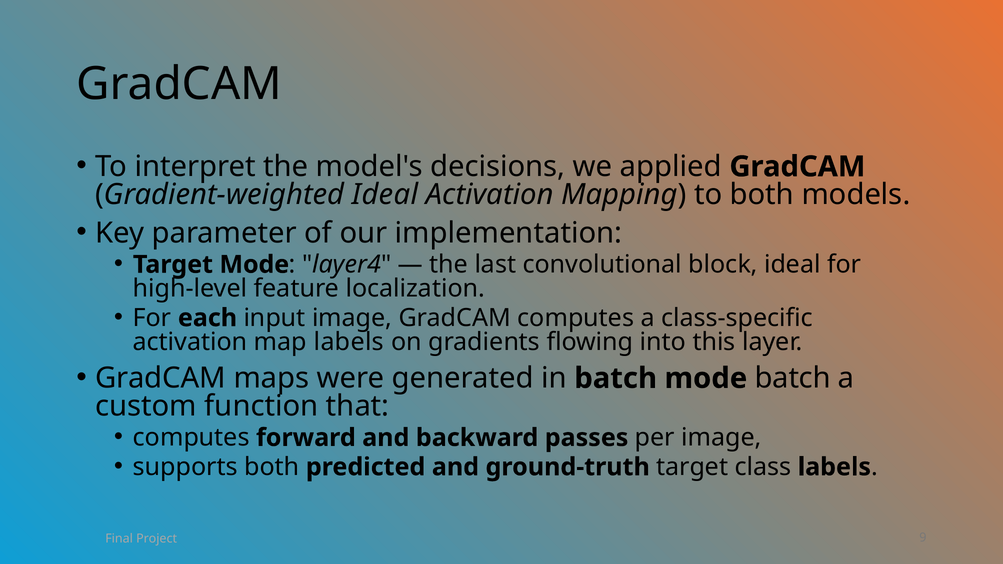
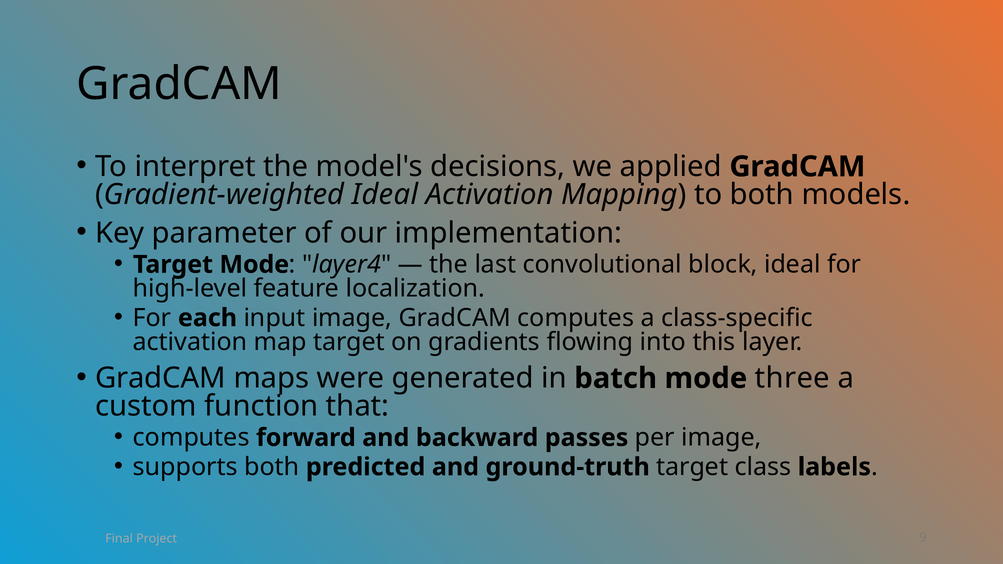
map labels: labels -> target
mode batch: batch -> three
